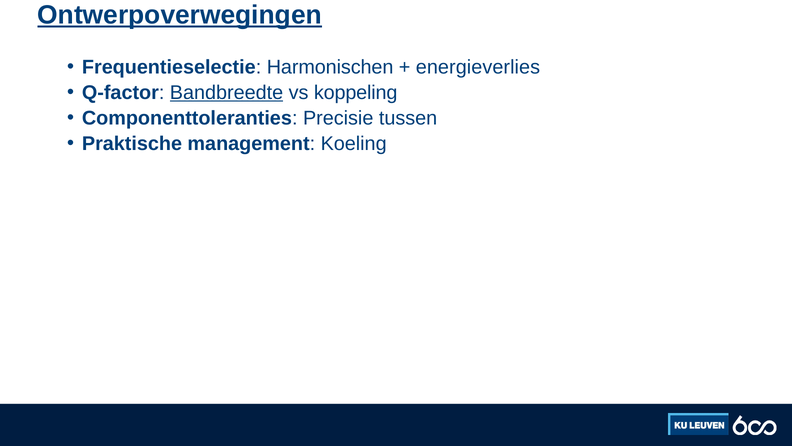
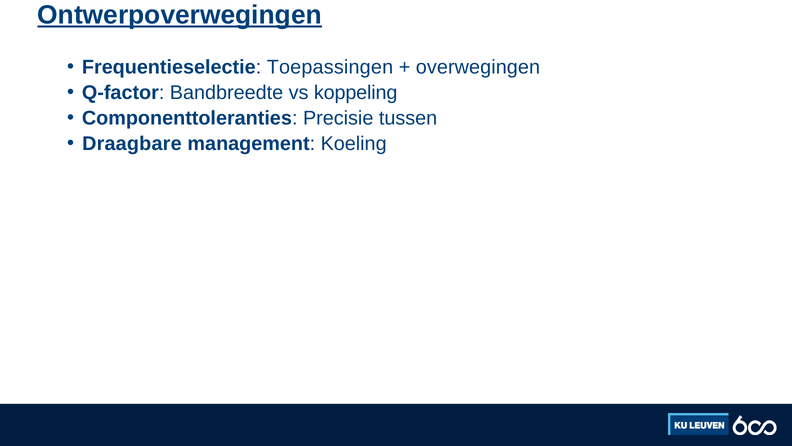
Harmonischen: Harmonischen -> Toepassingen
energieverlies: energieverlies -> overwegingen
Bandbreedte underline: present -> none
Praktische: Praktische -> Draagbare
